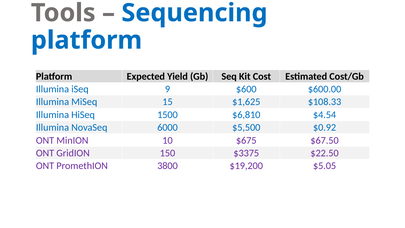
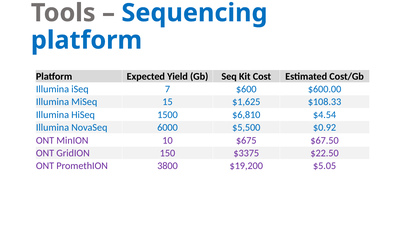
9: 9 -> 7
